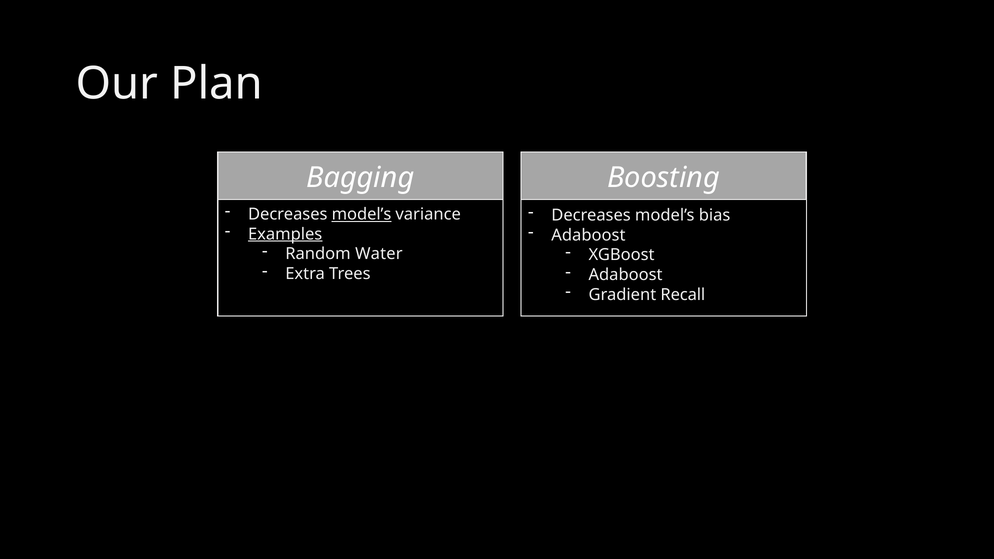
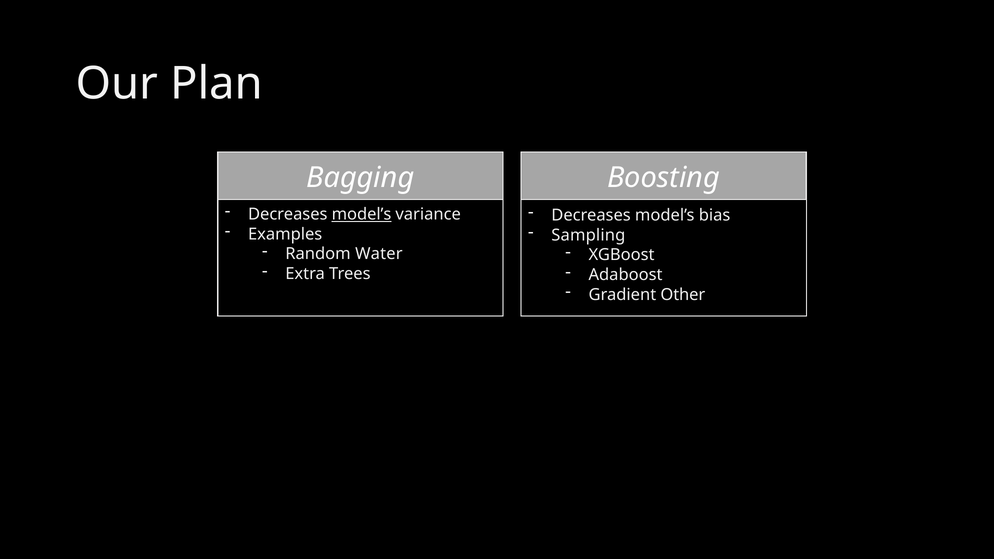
Examples underline: present -> none
Adaboost at (588, 235): Adaboost -> Sampling
Recall: Recall -> Other
